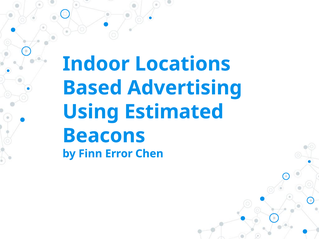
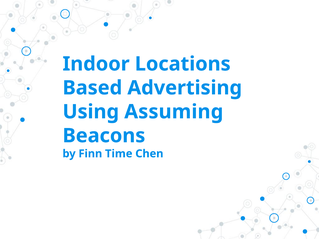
Estimated: Estimated -> Assuming
Error: Error -> Time
